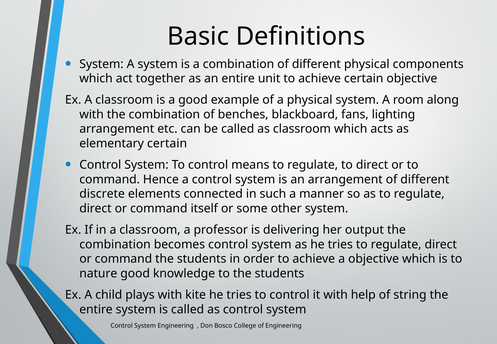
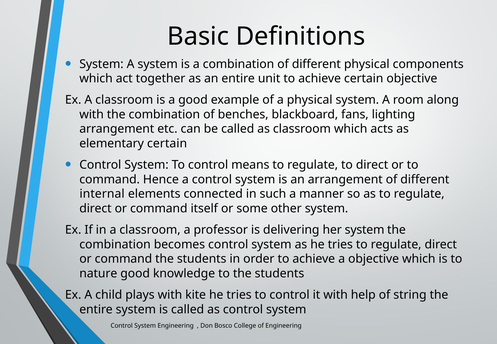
discrete: discrete -> internal
her output: output -> system
